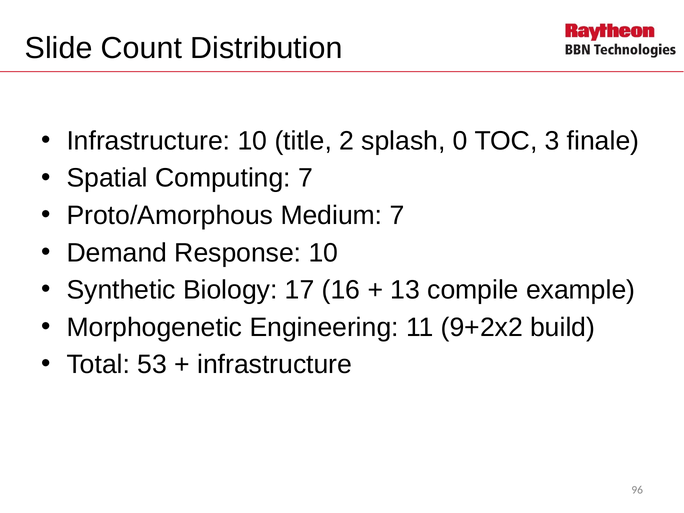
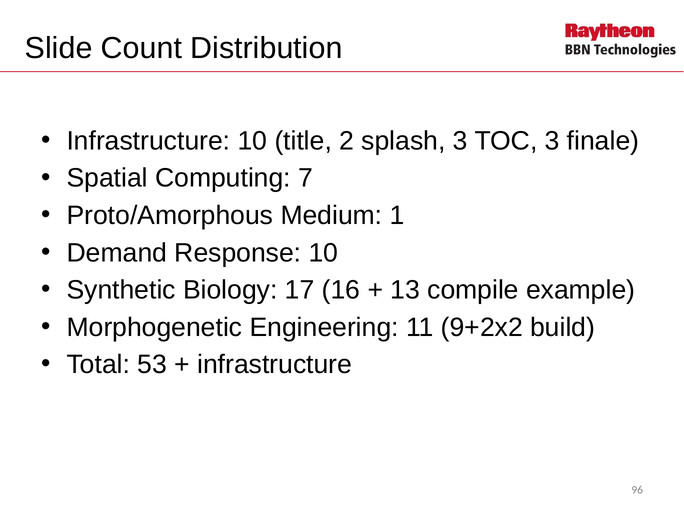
splash 0: 0 -> 3
Medium 7: 7 -> 1
